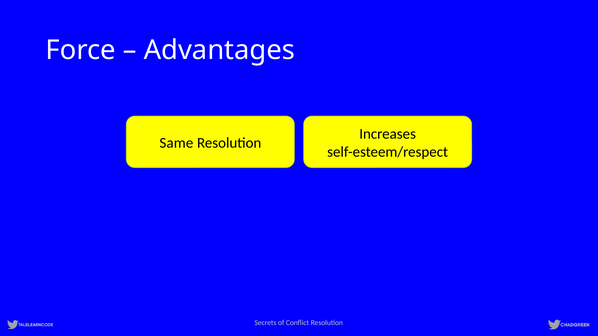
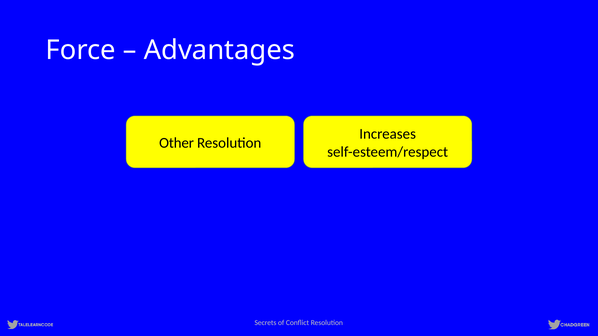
Same: Same -> Other
